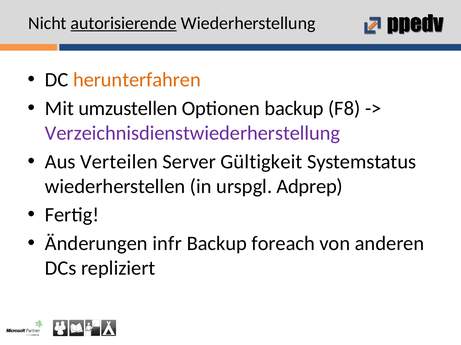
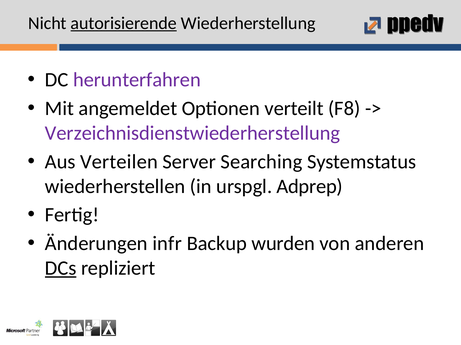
herunterfahren colour: orange -> purple
umzustellen: umzustellen -> angemeldet
Optionen backup: backup -> verteilt
Gültigkeit: Gültigkeit -> Searching
foreach: foreach -> wurden
DCs underline: none -> present
